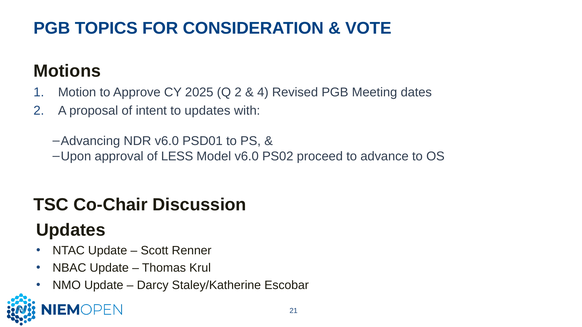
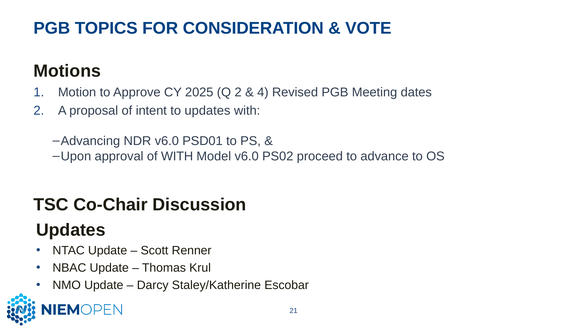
of LESS: LESS -> WITH
